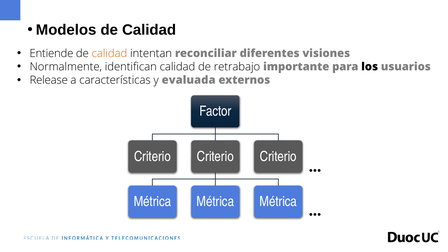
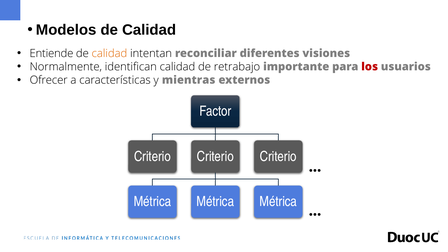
los colour: black -> red
Release: Release -> Ofrecer
evaluada: evaluada -> mientras
